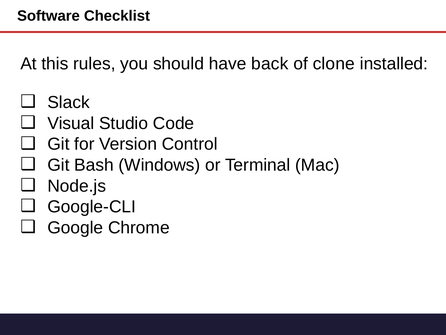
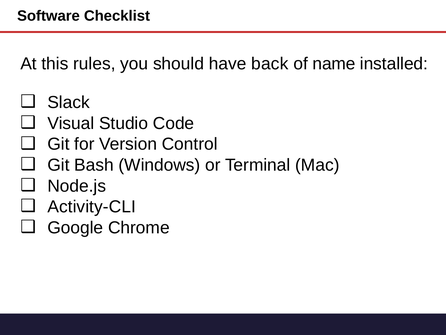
clone: clone -> name
Google-CLI: Google-CLI -> Activity-CLI
